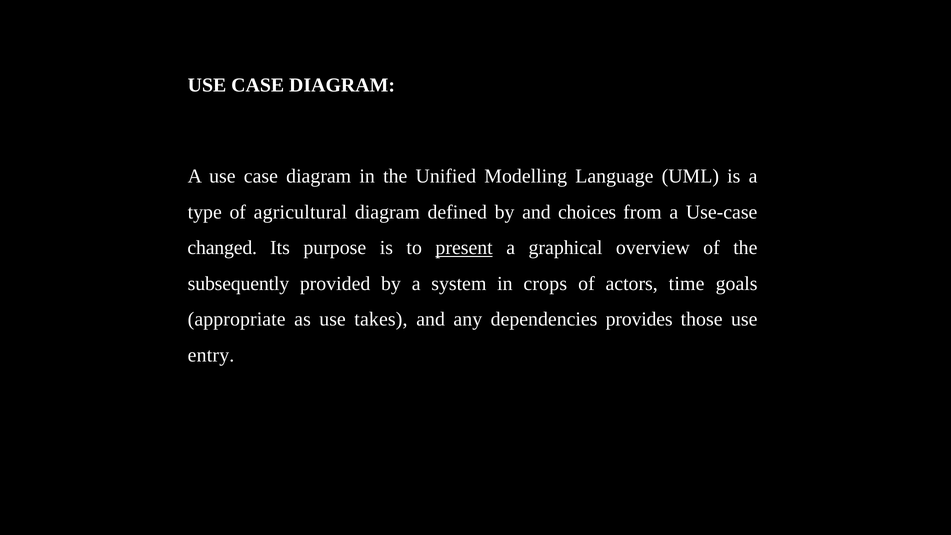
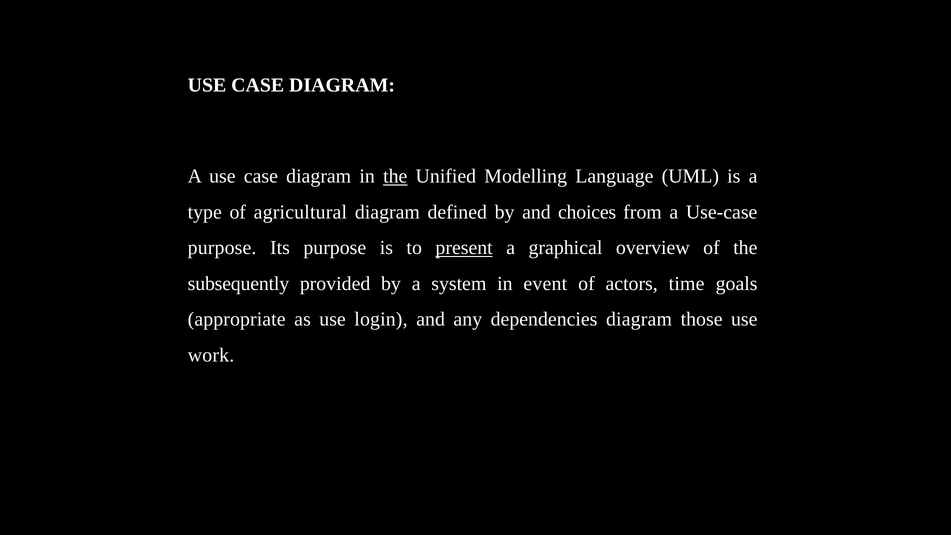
the at (395, 176) underline: none -> present
changed at (222, 248): changed -> purpose
crops: crops -> event
takes: takes -> login
dependencies provides: provides -> diagram
entry: entry -> work
